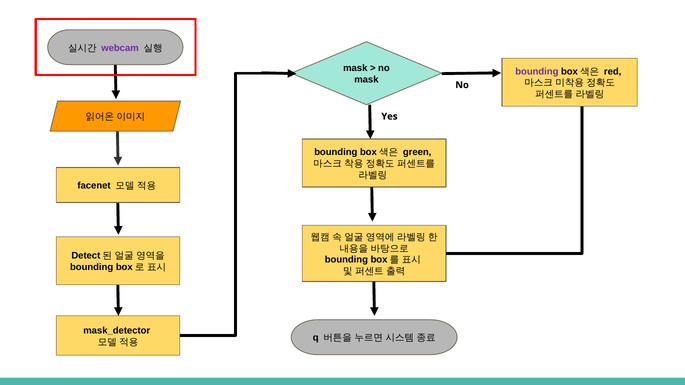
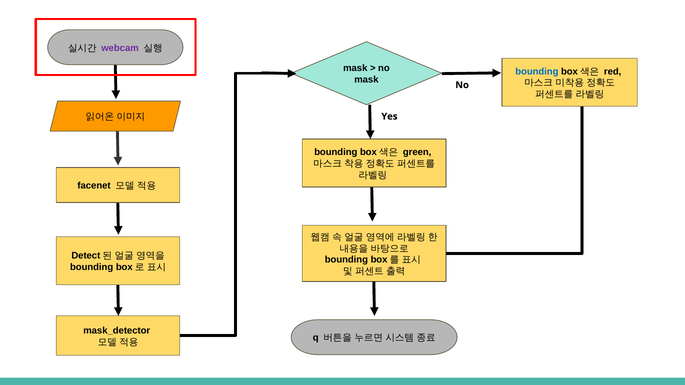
bounding at (537, 71) colour: purple -> blue
